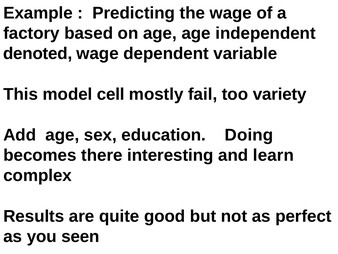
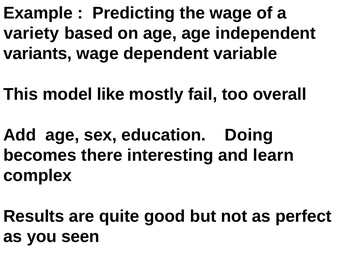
factory: factory -> variety
denoted: denoted -> variants
cell: cell -> like
variety: variety -> overall
